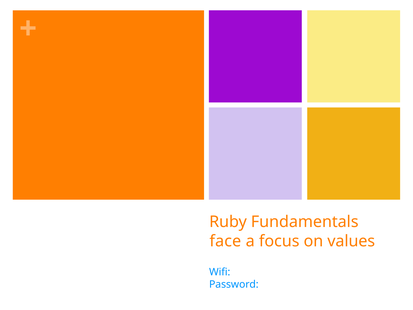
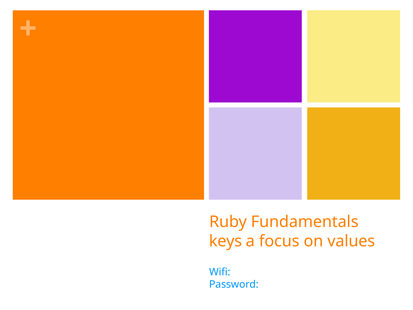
face: face -> keys
